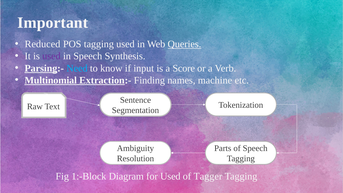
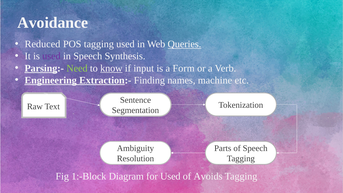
Important: Important -> Avoidance
Need colour: light blue -> light green
know underline: none -> present
Score: Score -> Form
Multinomial: Multinomial -> Engineering
Tagger: Tagger -> Avoids
